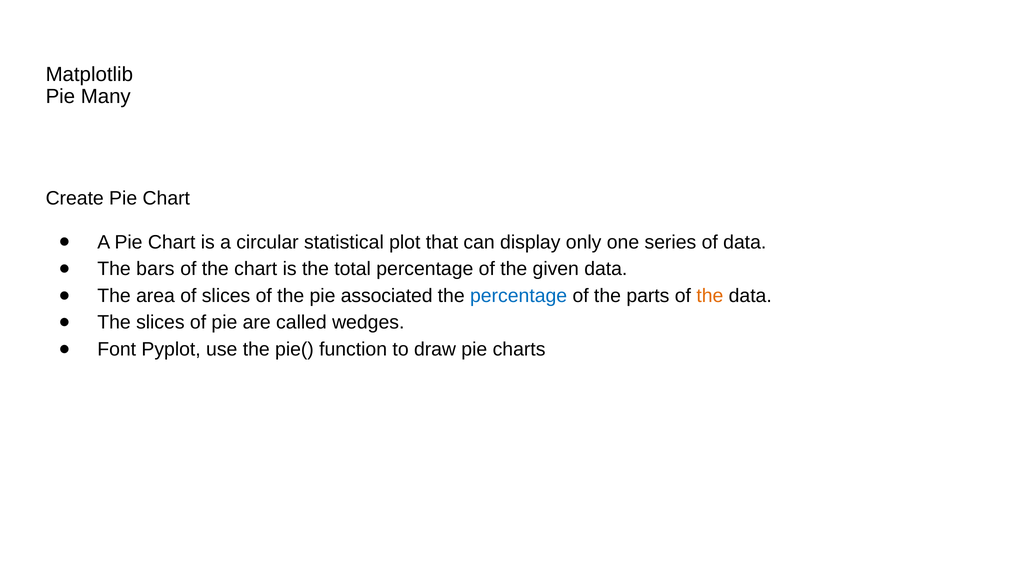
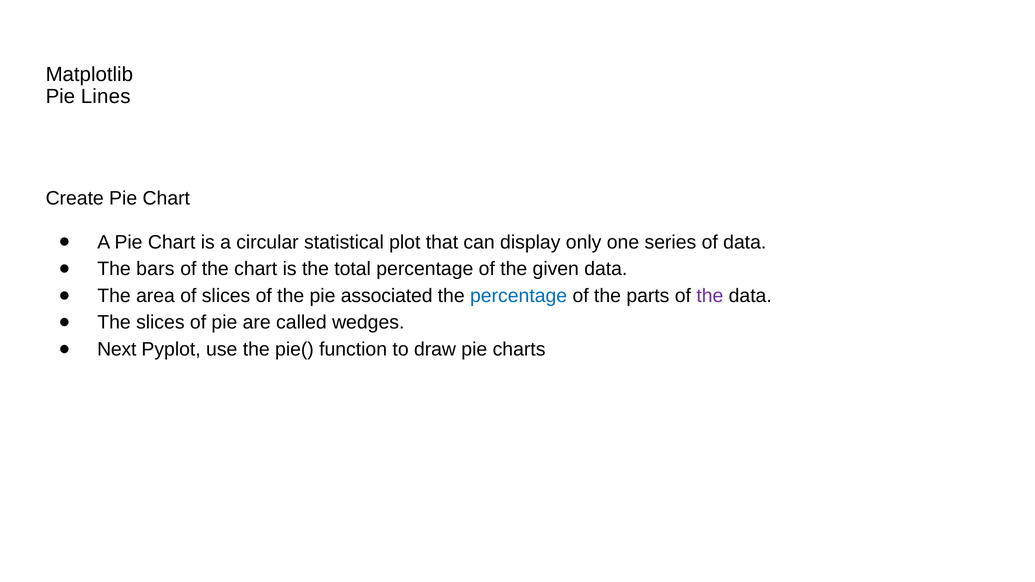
Many: Many -> Lines
the at (710, 296) colour: orange -> purple
Font: Font -> Next
